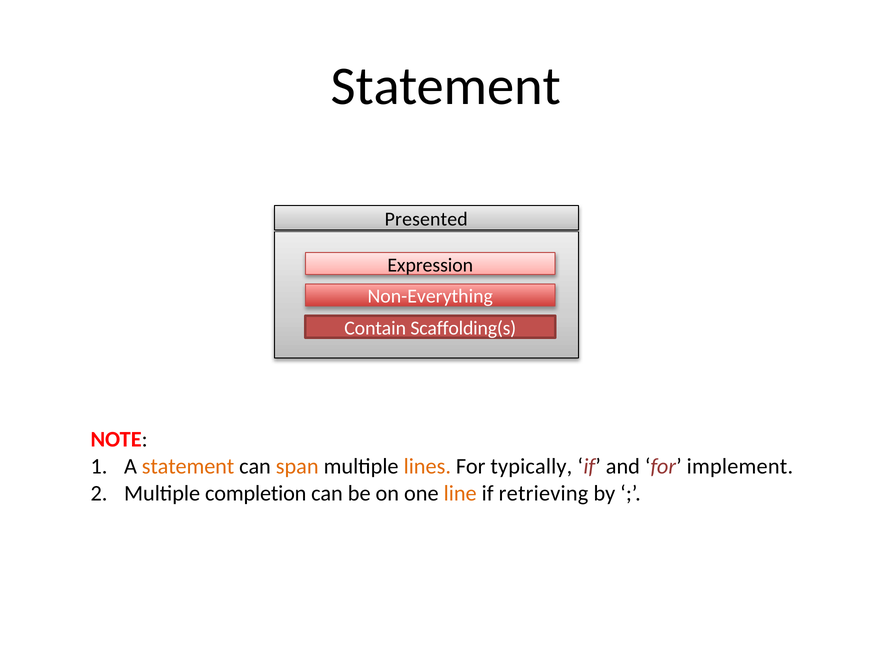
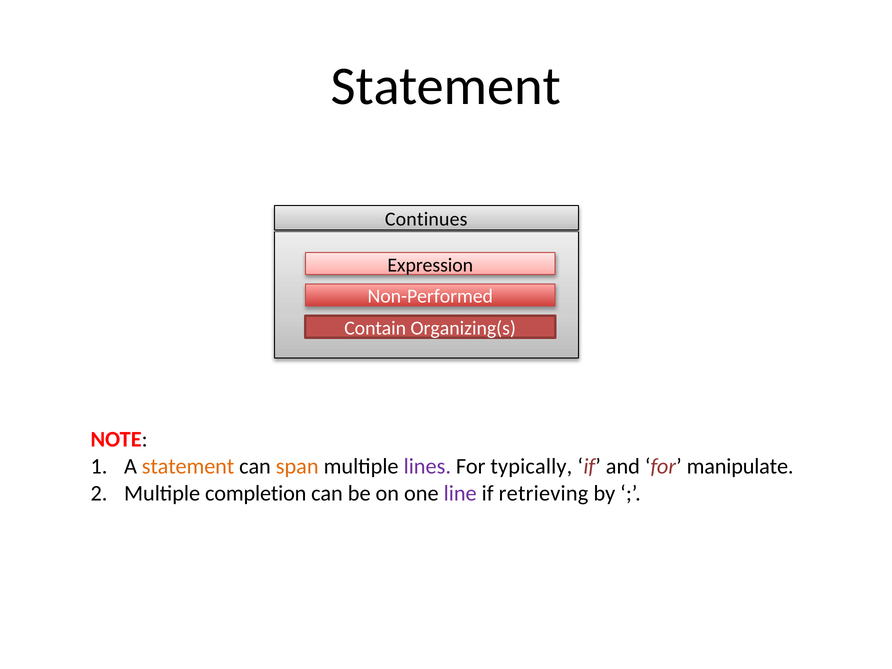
Presented: Presented -> Continues
Non-Everything: Non-Everything -> Non-Performed
Scaffolding(s: Scaffolding(s -> Organizing(s
lines colour: orange -> purple
implement: implement -> manipulate
line colour: orange -> purple
